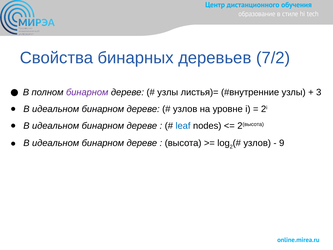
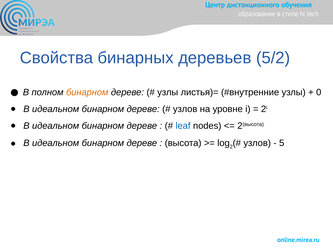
7/2: 7/2 -> 5/2
бинарном at (87, 92) colour: purple -> orange
3: 3 -> 0
9: 9 -> 5
